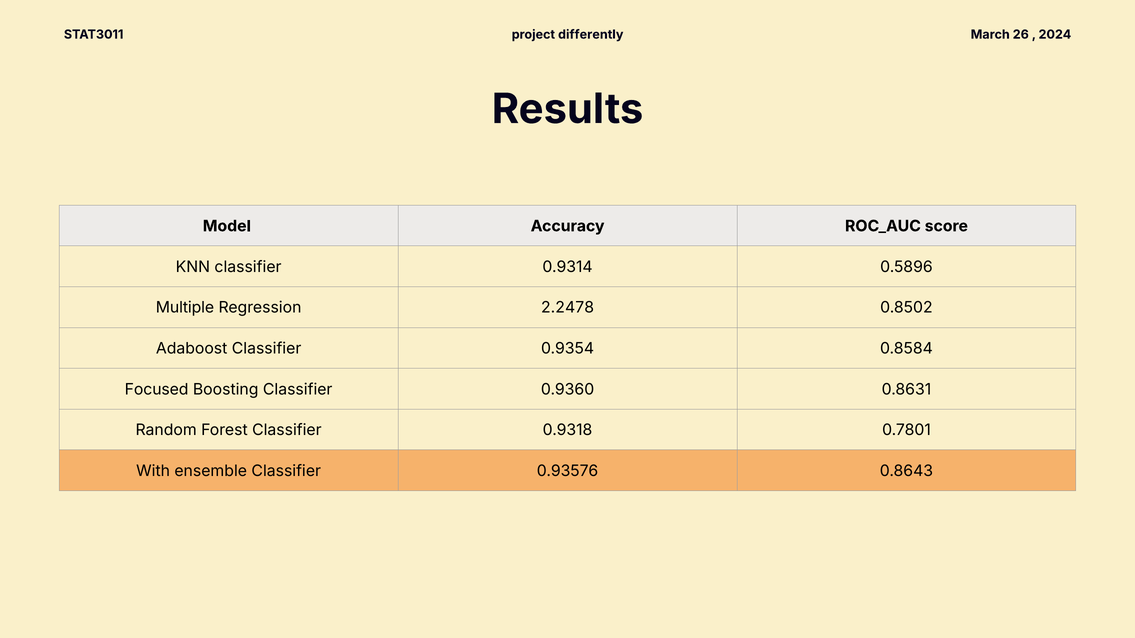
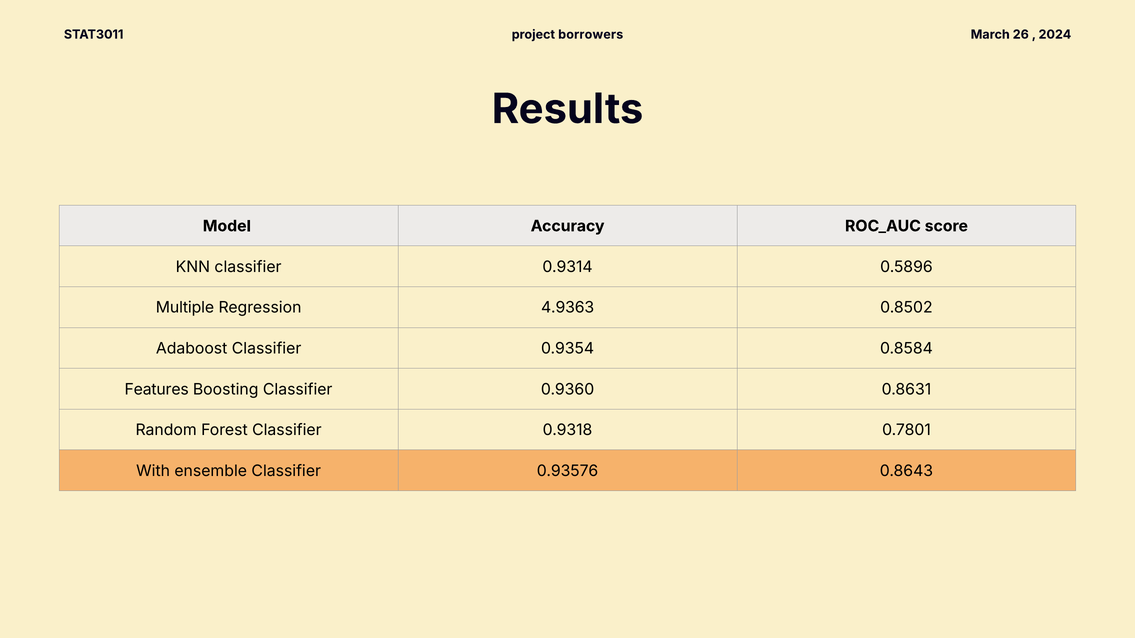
differently: differently -> borrowers
2.2478: 2.2478 -> 4.9363
Focused: Focused -> Features
